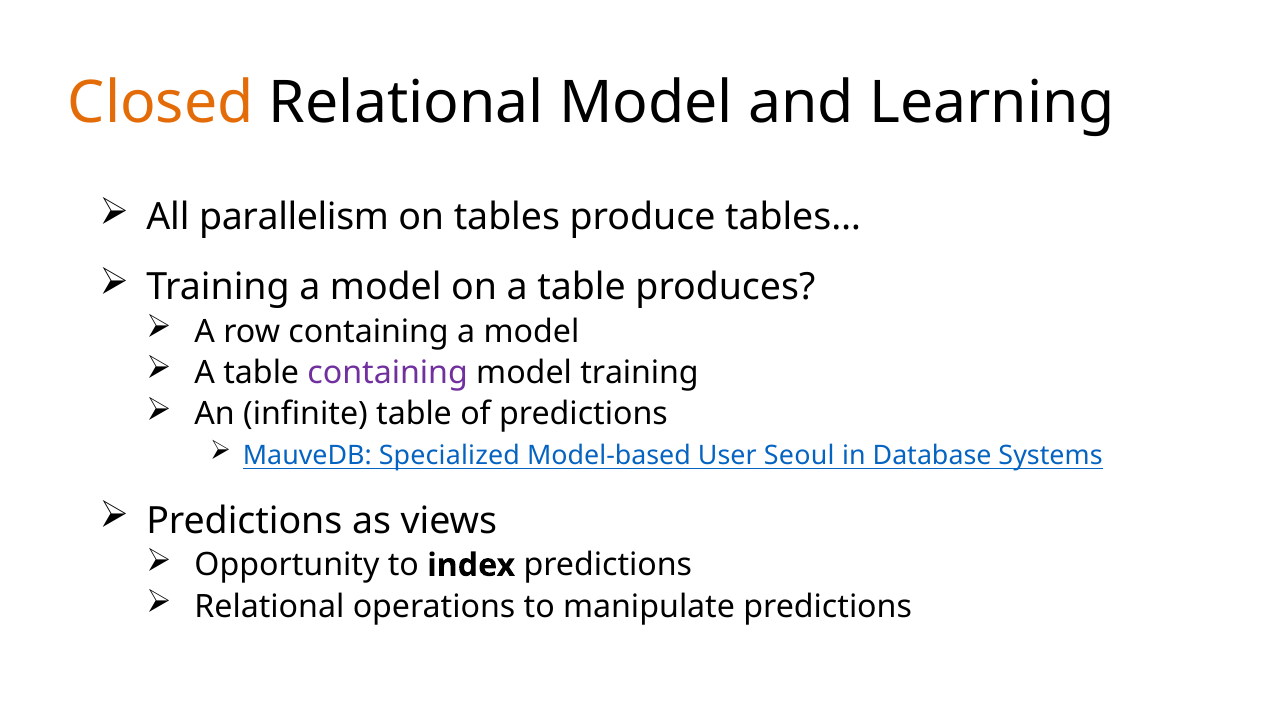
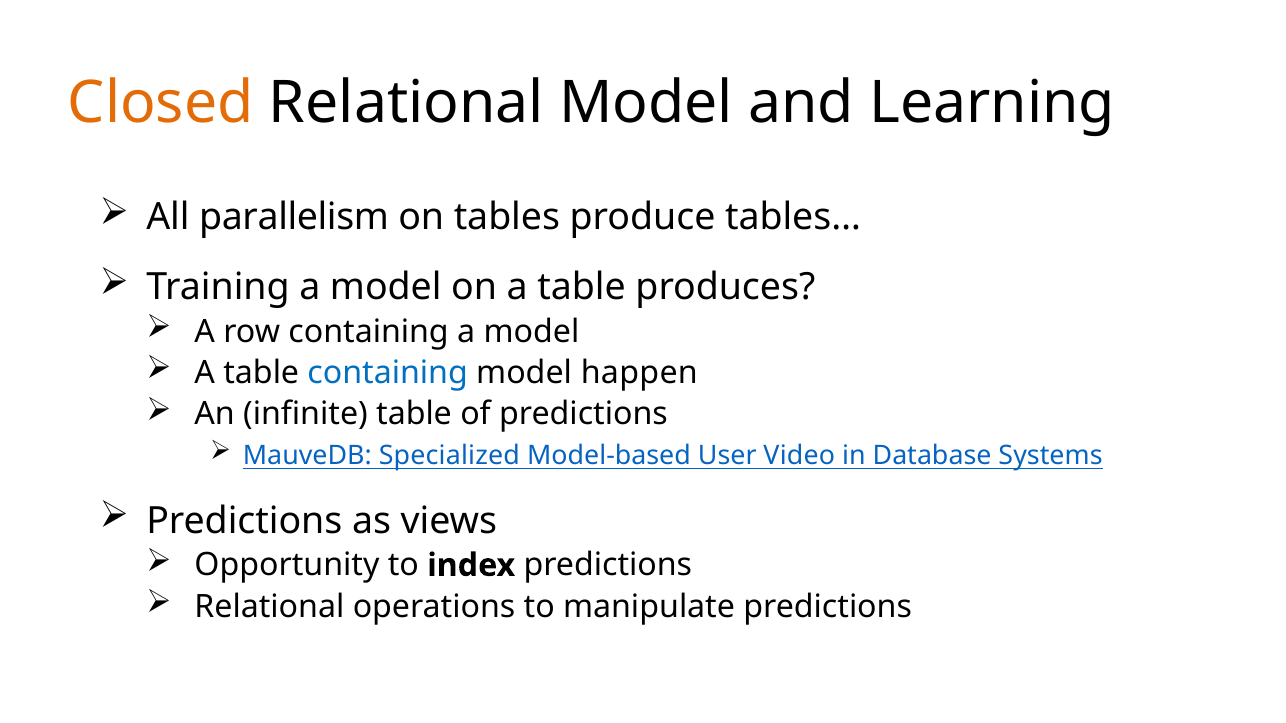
containing at (388, 373) colour: purple -> blue
model training: training -> happen
Seoul: Seoul -> Video
